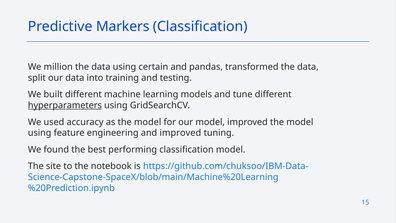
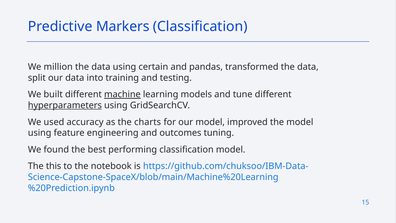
machine underline: none -> present
as the model: model -> charts
and improved: improved -> outcomes
site: site -> this
